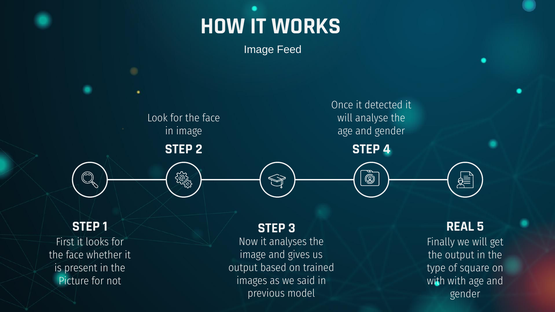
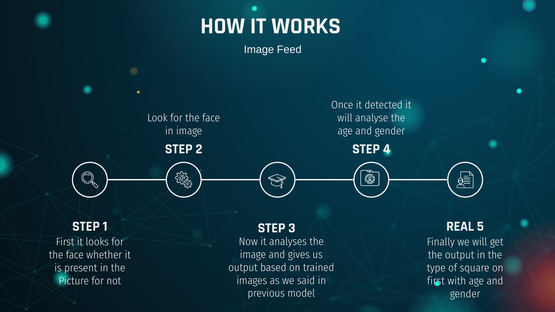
with at (436, 281): with -> first
